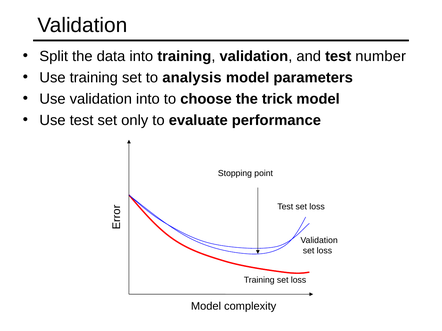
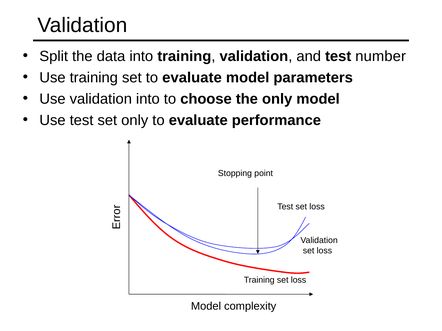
set to analysis: analysis -> evaluate
the trick: trick -> only
